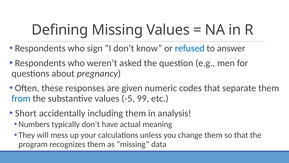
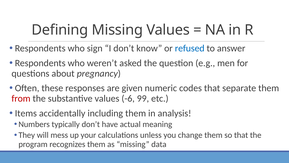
from colour: blue -> red
-5: -5 -> -6
Short: Short -> Items
